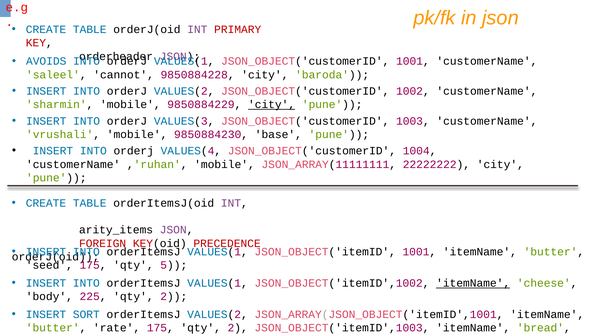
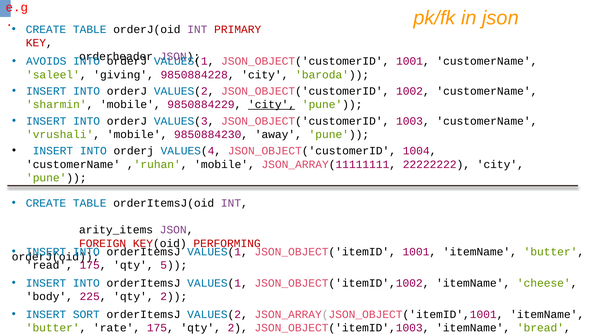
cannot: cannot -> giving
base: base -> away
PRECEDENCE: PRECEDENCE -> PERFORMING
seed: seed -> read
itemName at (473, 283) underline: present -> none
